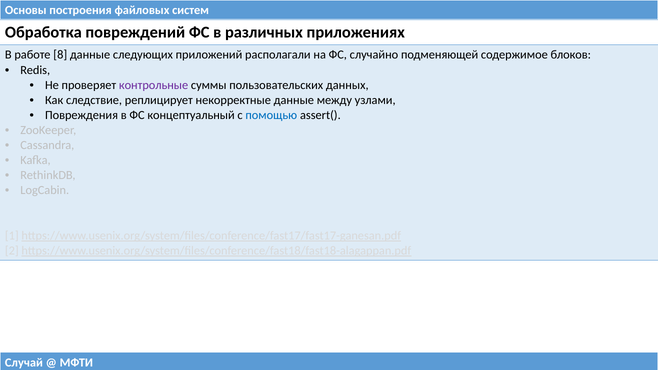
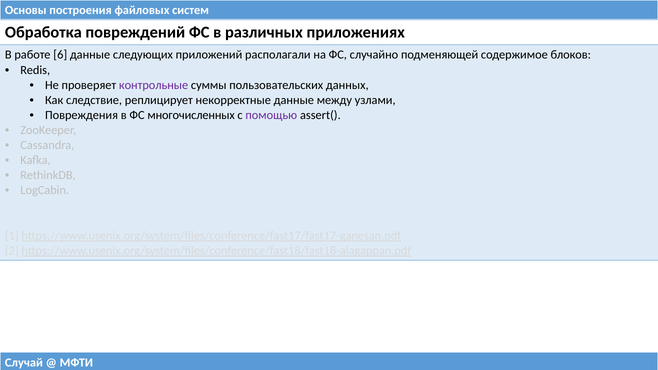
8: 8 -> 6
концептуальный: концептуальный -> многочисленных
помощью colour: blue -> purple
